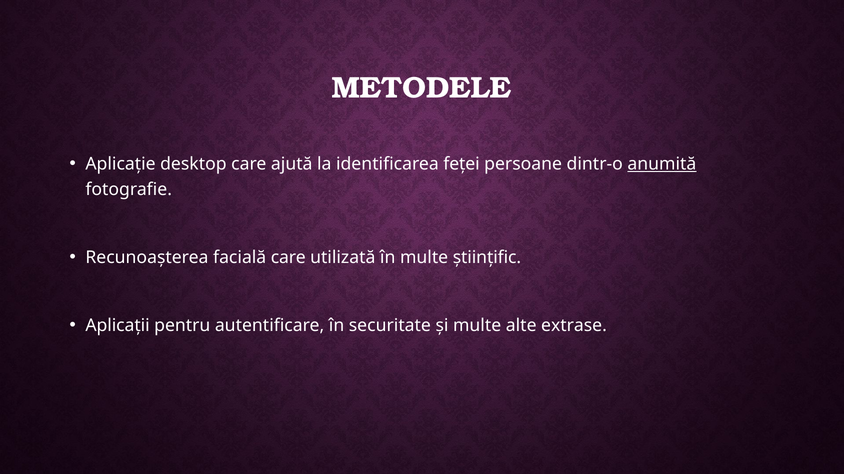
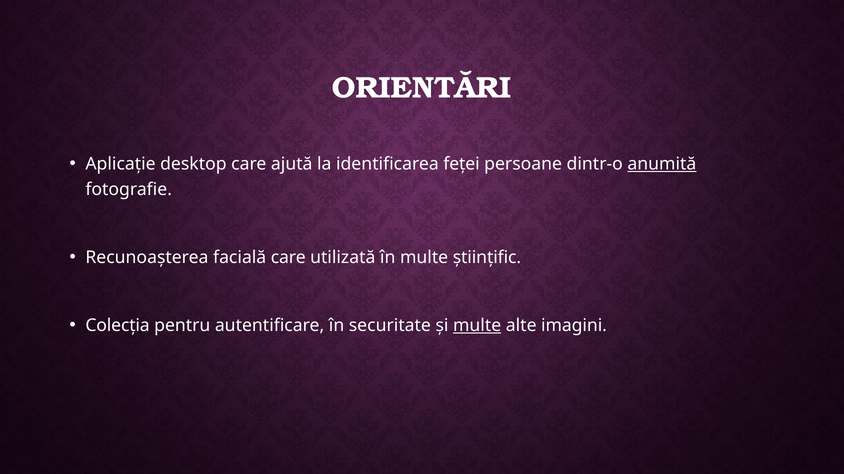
METODELE: METODELE -> ORIENTĂRI
Aplicații: Aplicații -> Colecția
multe at (477, 326) underline: none -> present
extrase: extrase -> imagini
